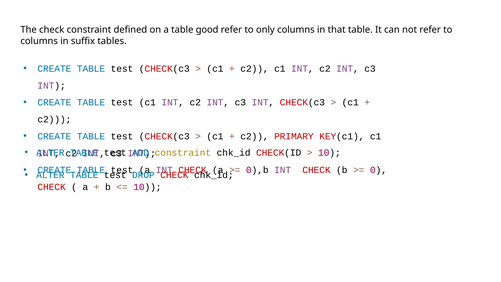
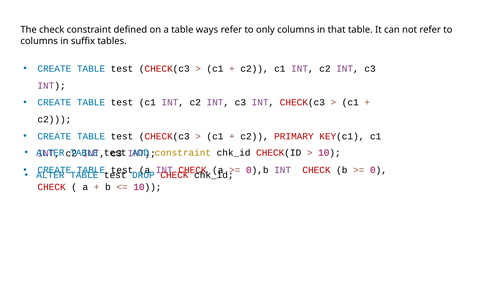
good: good -> ways
